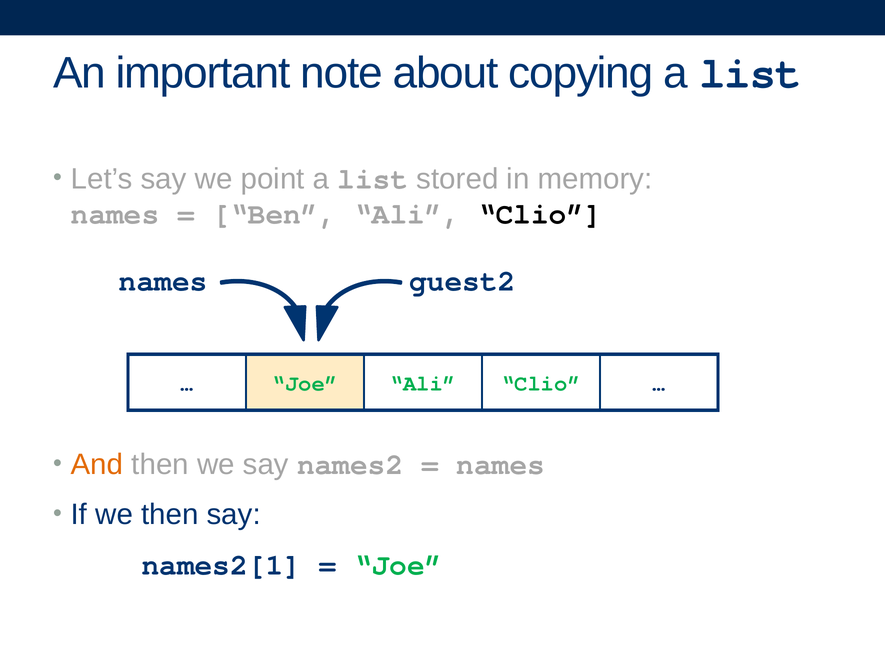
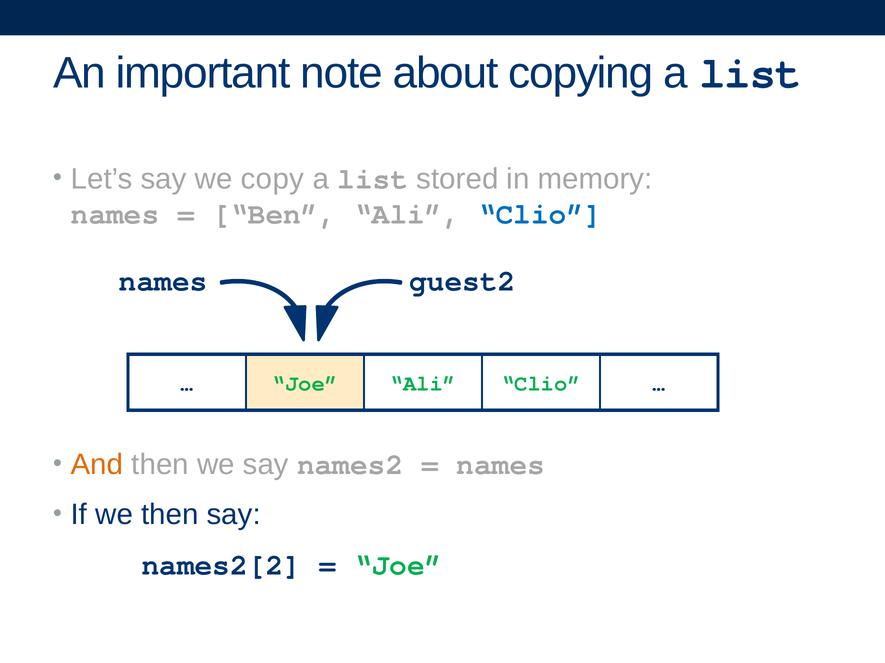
point: point -> copy
Clio at (540, 214) colour: black -> blue
names2[1: names2[1 -> names2[2
